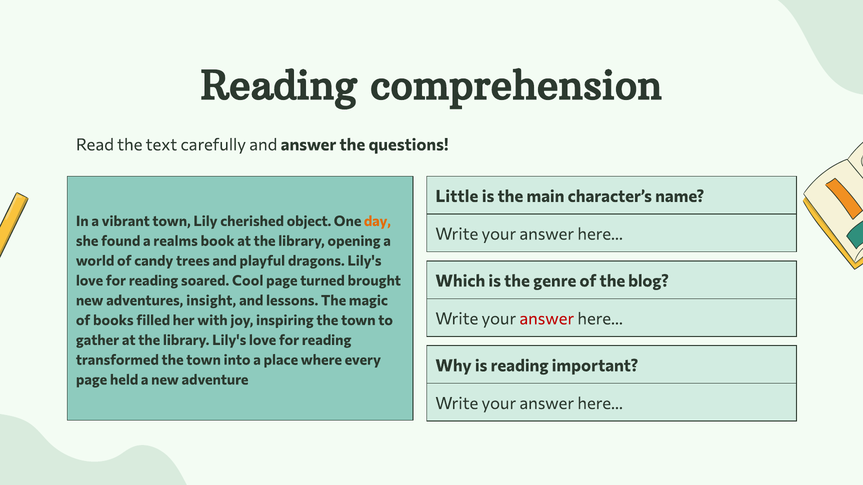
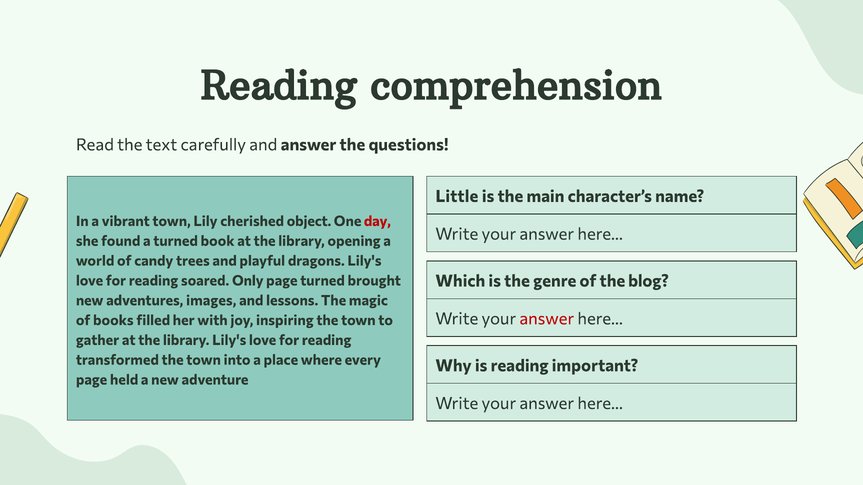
day colour: orange -> red
a realms: realms -> turned
Cool: Cool -> Only
insight: insight -> images
